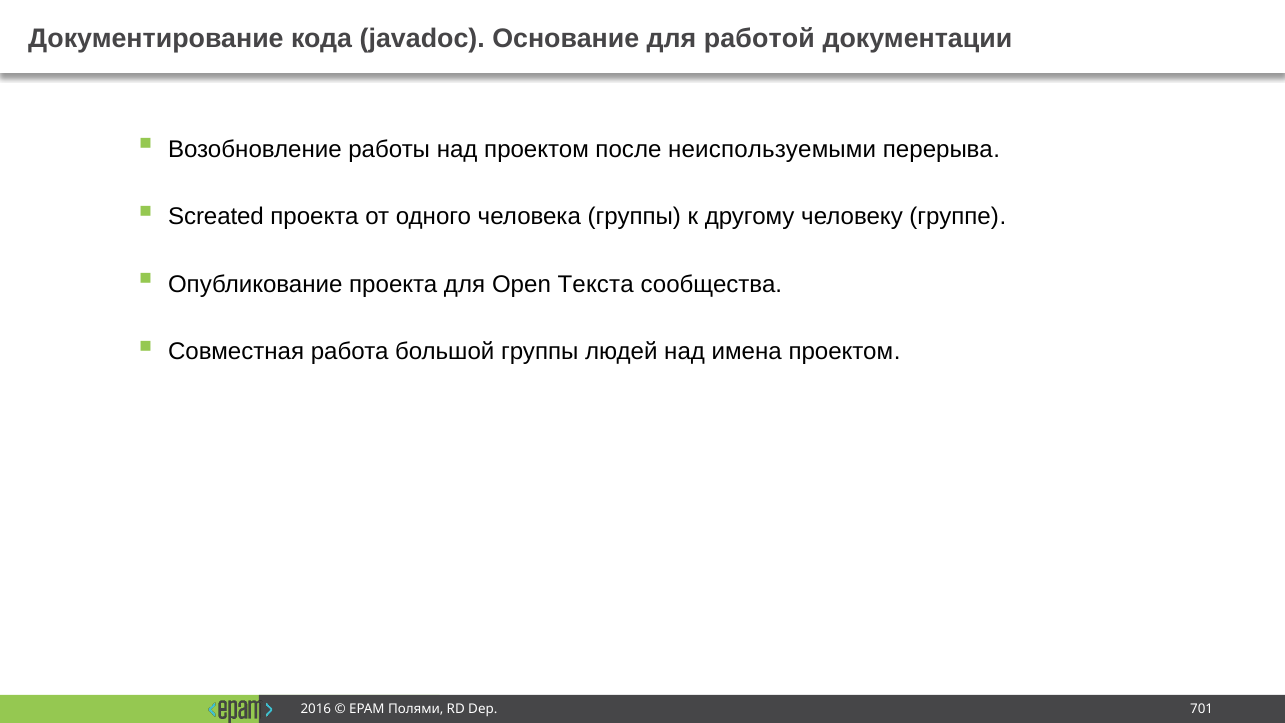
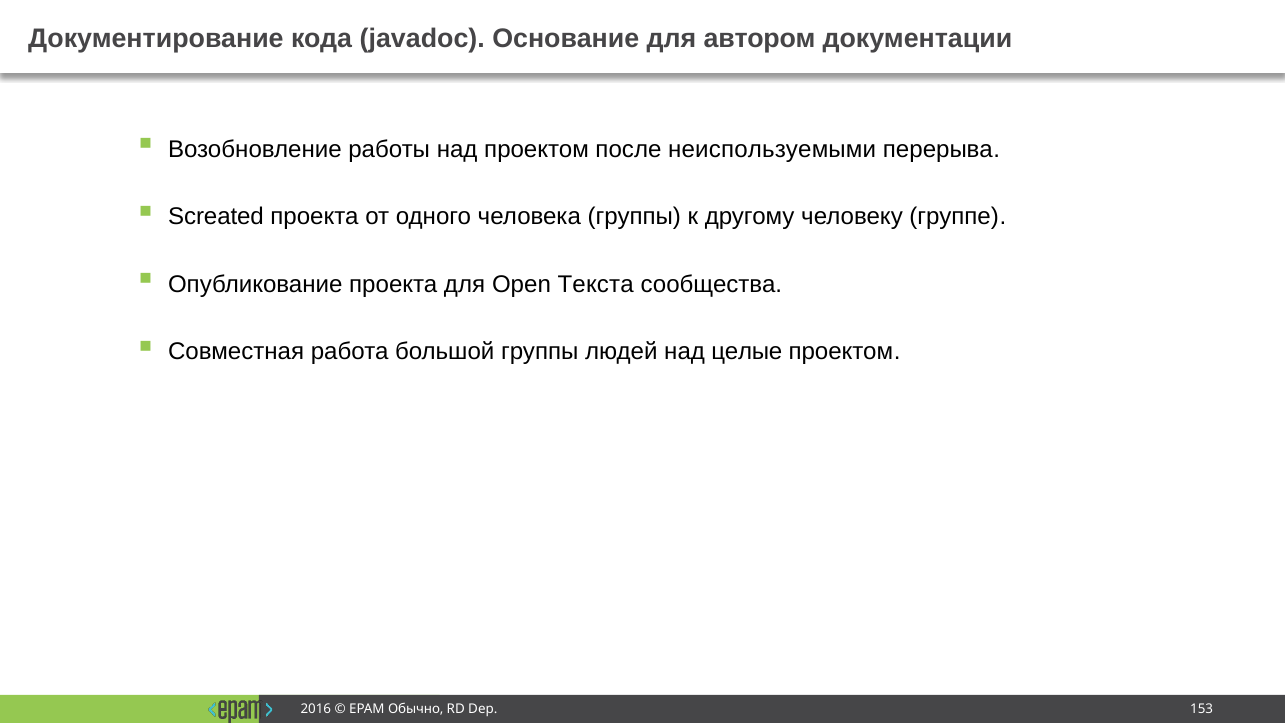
работой: работой -> автором
имена: имена -> целые
Полями: Полями -> Обычно
701: 701 -> 153
